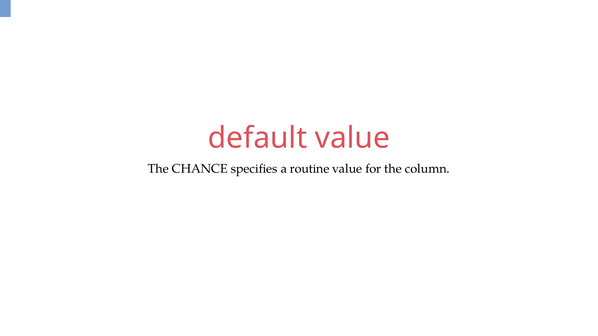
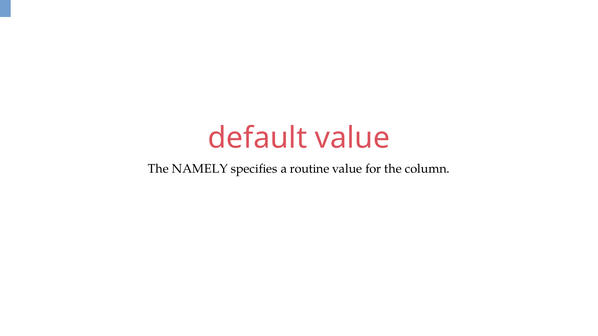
CHANCE: CHANCE -> NAMELY
